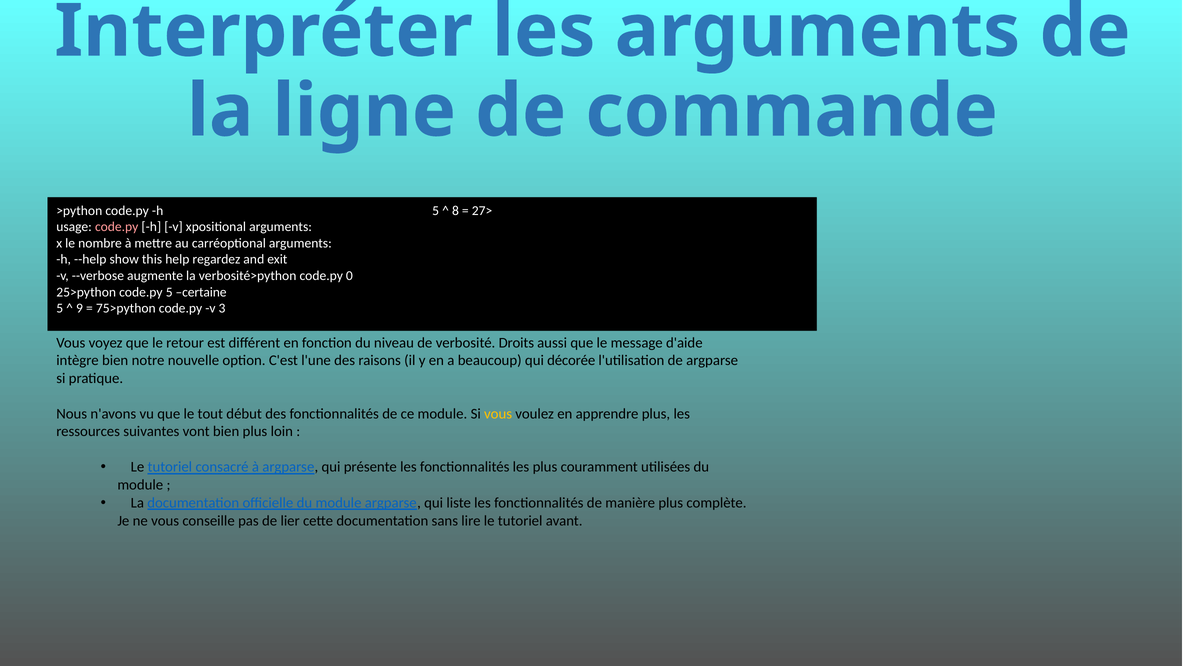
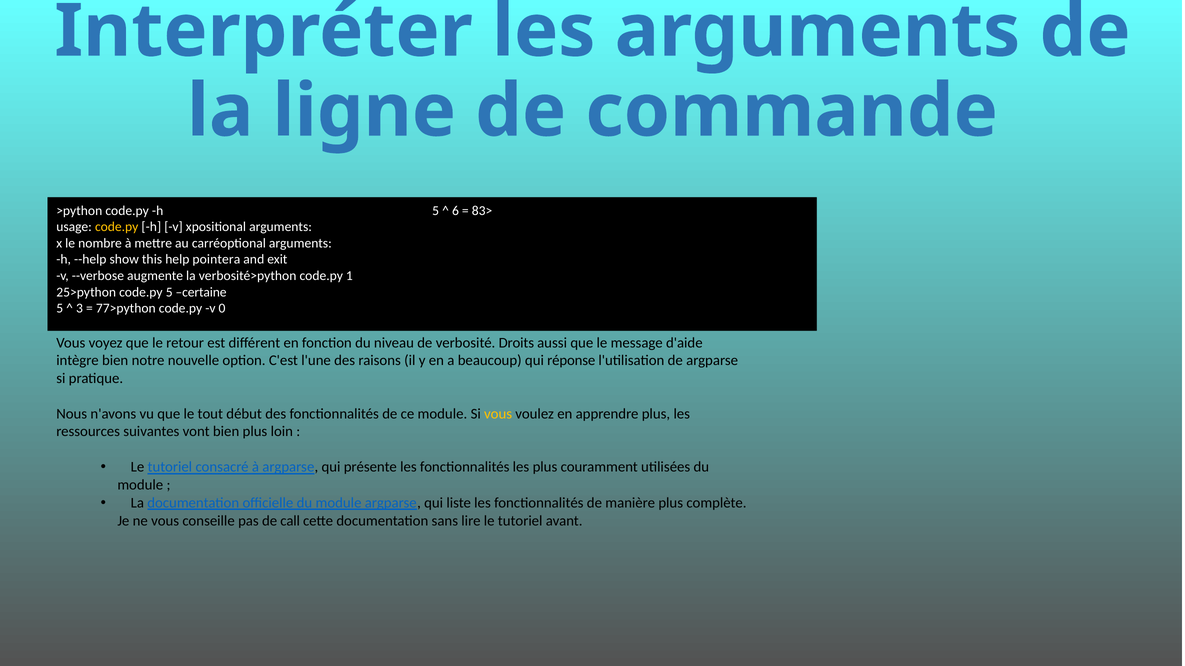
8: 8 -> 6
27>: 27> -> 83>
code.py at (117, 227) colour: pink -> yellow
regardez: regardez -> pointera
0: 0 -> 1
9: 9 -> 3
75>python: 75>python -> 77>python
3: 3 -> 0
décorée: décorée -> réponse
lier: lier -> call
